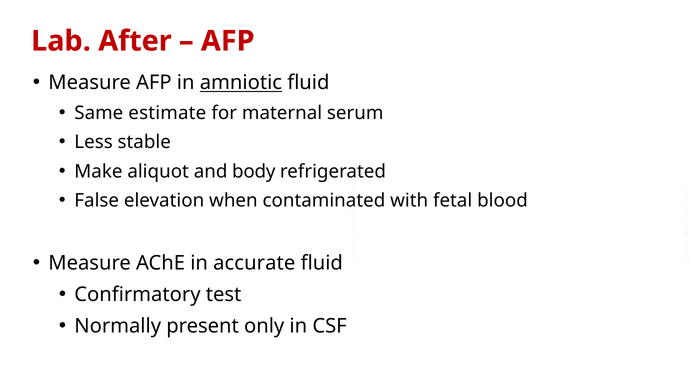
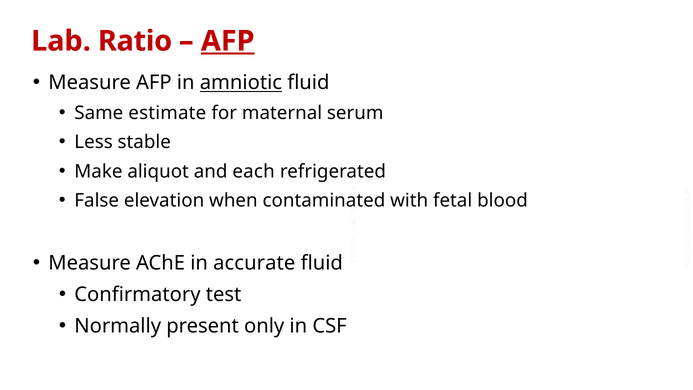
After: After -> Ratio
AFP at (228, 41) underline: none -> present
body: body -> each
